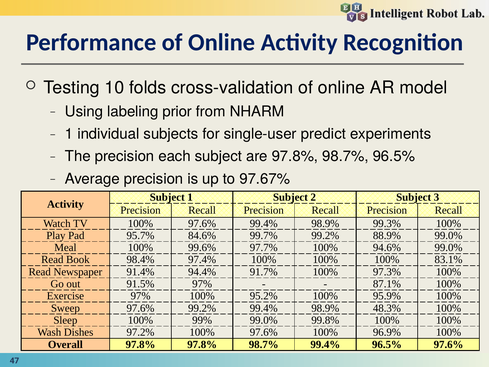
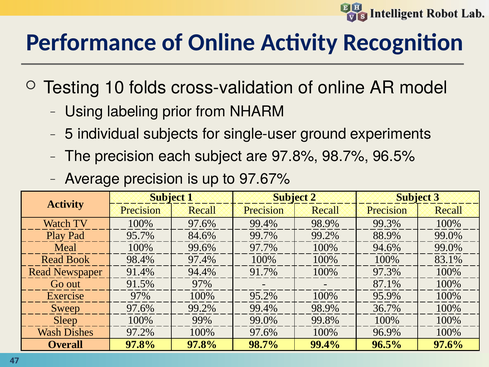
1 at (69, 134): 1 -> 5
predict: predict -> ground
48.3%: 48.3% -> 36.7%
